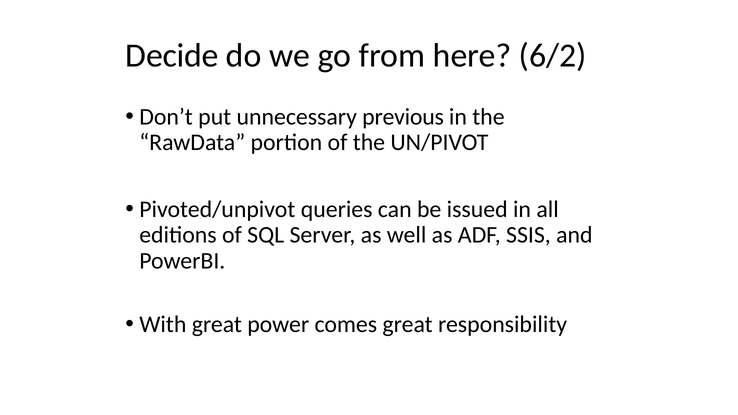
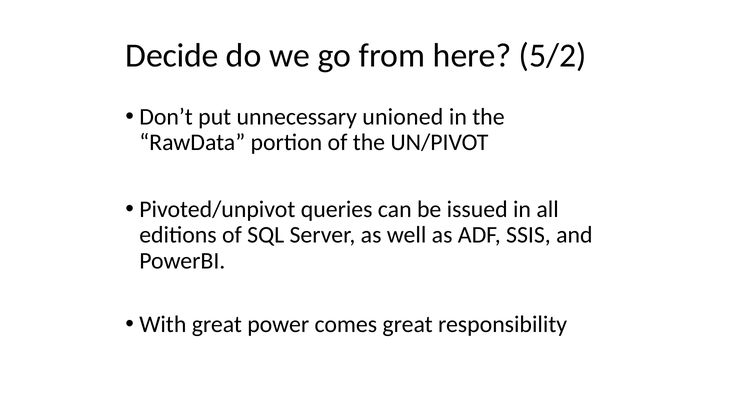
6/2: 6/2 -> 5/2
previous: previous -> unioned
